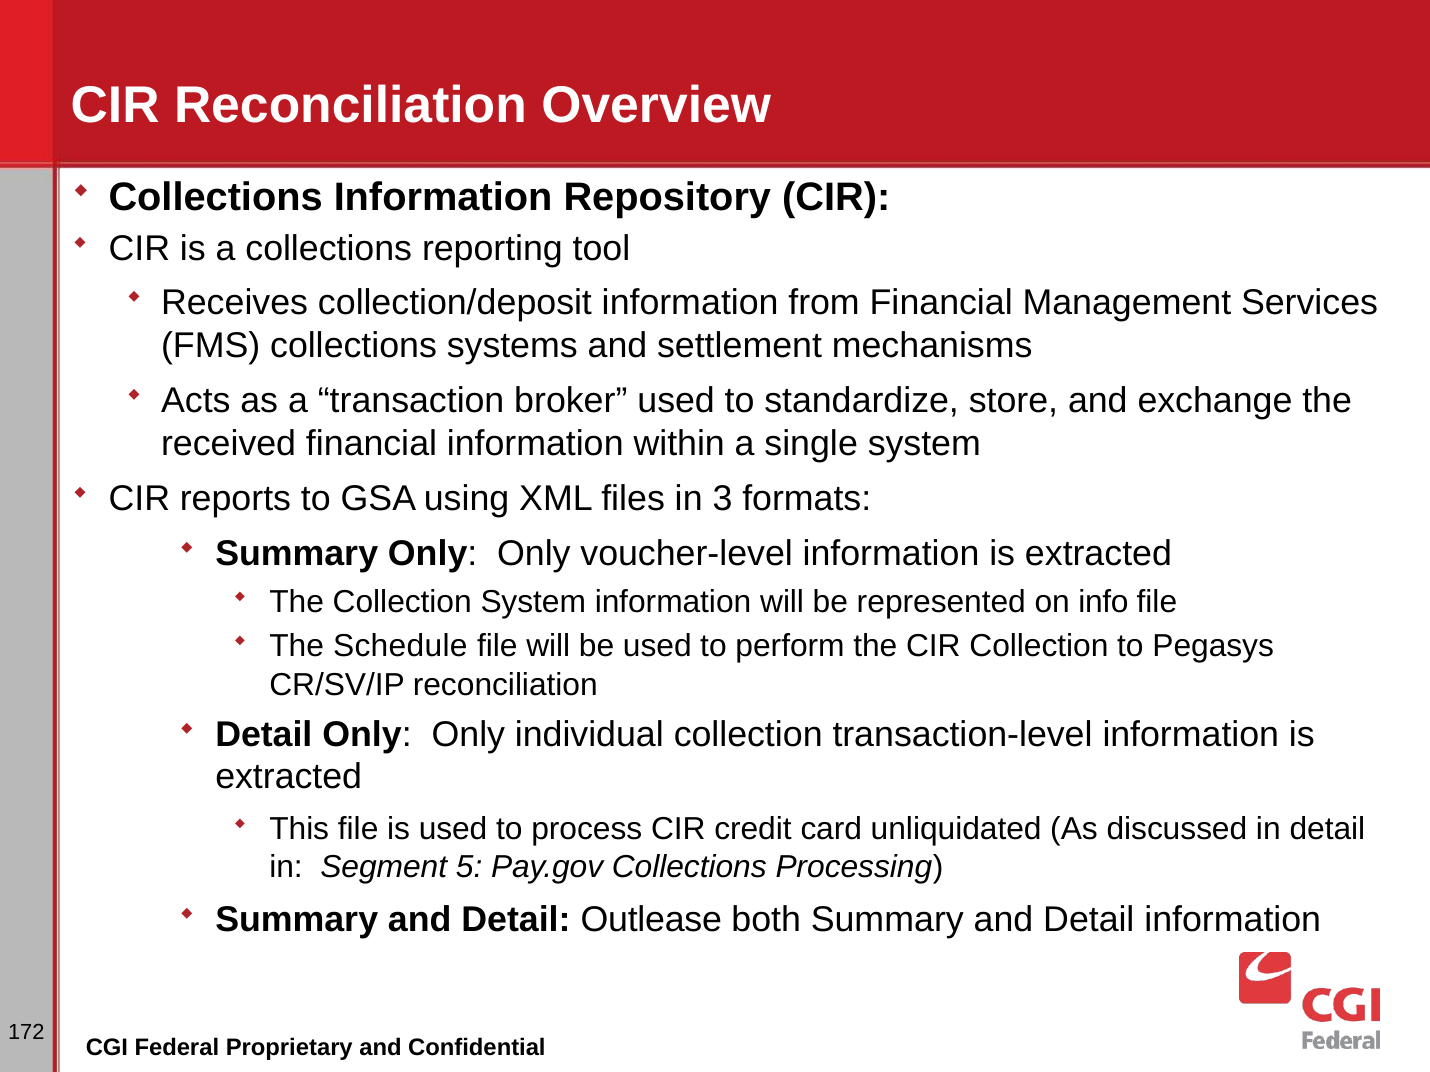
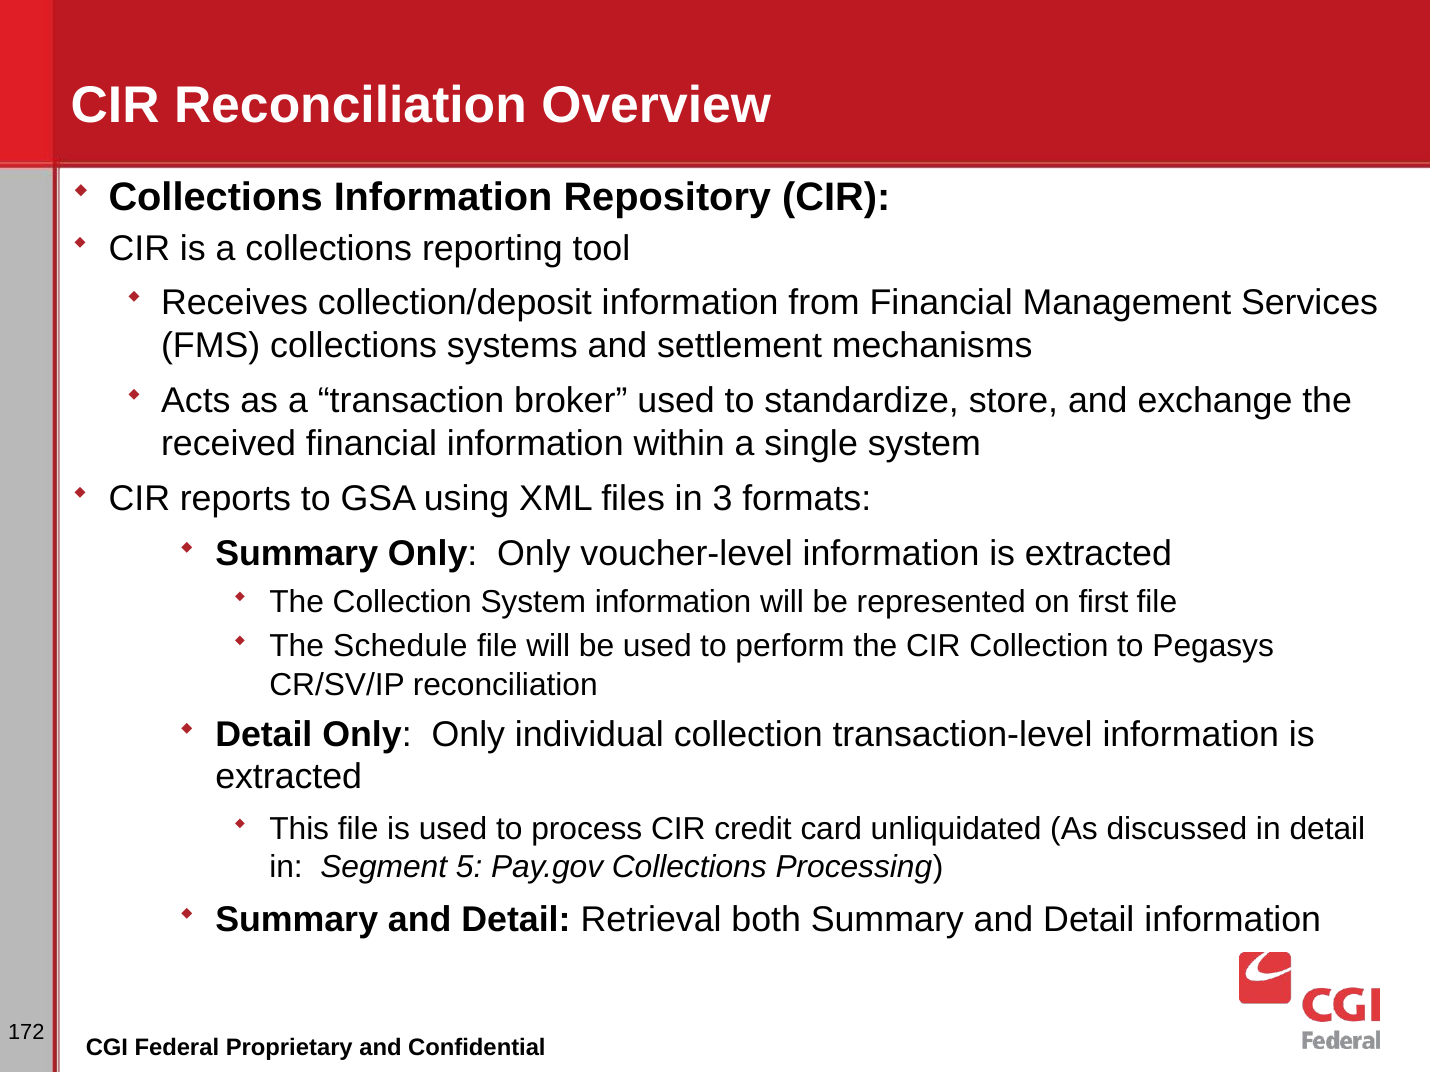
info: info -> first
Outlease: Outlease -> Retrieval
